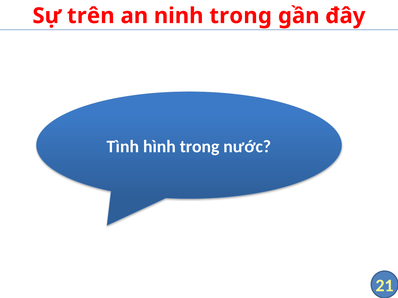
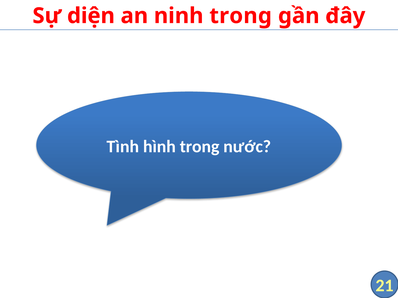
trên: trên -> diện
